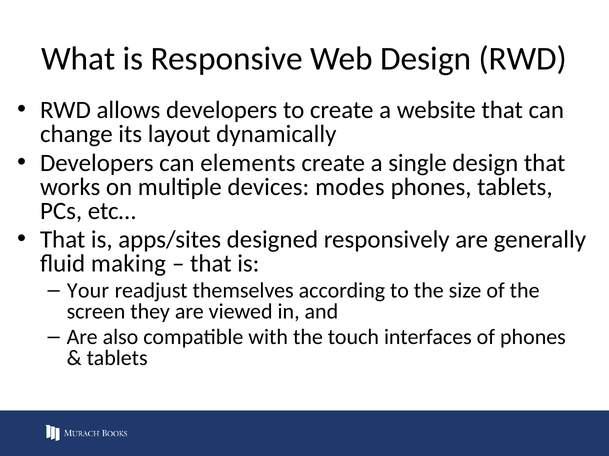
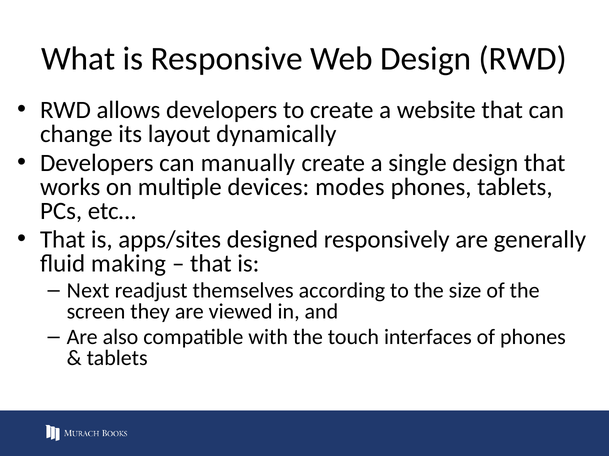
elements: elements -> manually
Your: Your -> Next
